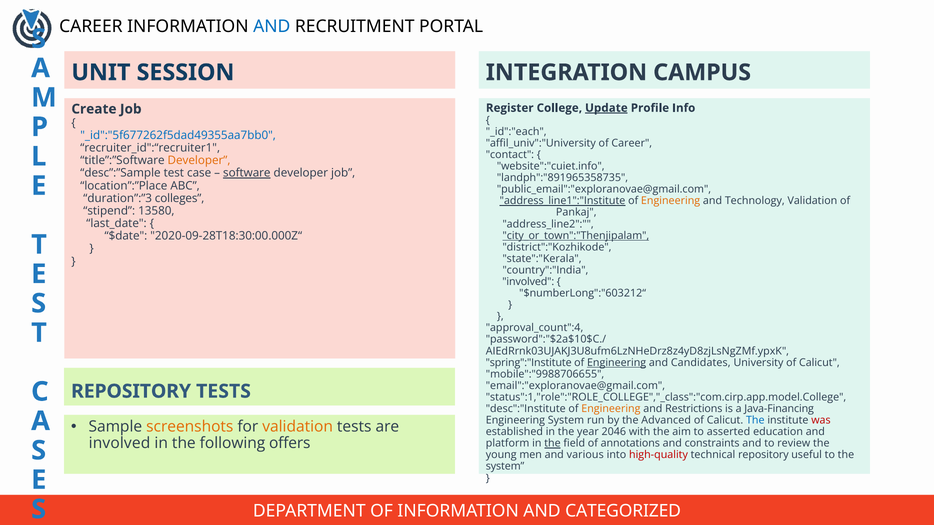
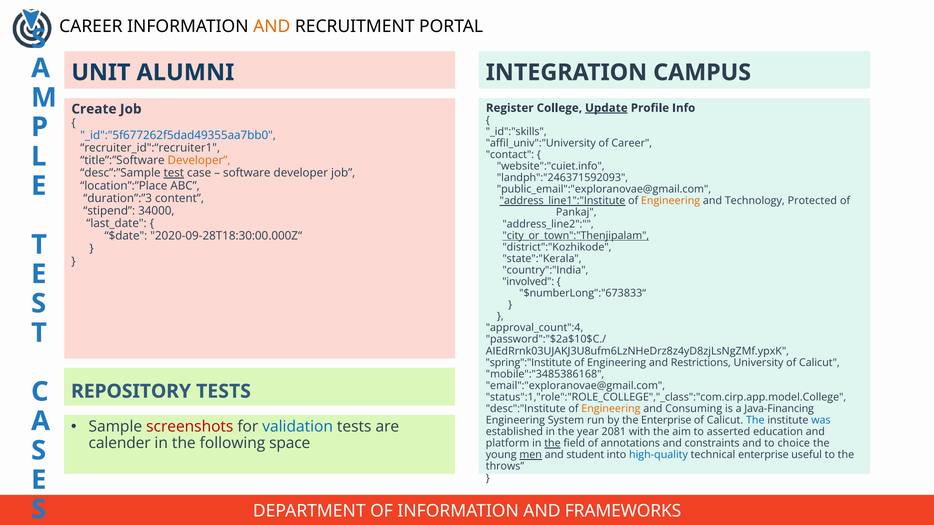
AND at (272, 27) colour: blue -> orange
SESSION: SESSION -> ALUMNI
_id":"each: _id":"each -> _id":"skills
test underline: none -> present
software underline: present -> none
landph":"891965358735: landph":"891965358735 -> landph":"246371592093
colleges: colleges -> content
Technology Validation: Validation -> Protected
13580: 13580 -> 34000
$numberLong":"603212“: $numberLong":"603212“ -> $numberLong":"673833“
Engineering at (617, 363) underline: present -> none
Candidates: Candidates -> Restrictions
mobile":"9988706655: mobile":"9988706655 -> mobile":"3485386168
Restrictions: Restrictions -> Consuming
the Advanced: Advanced -> Enterprise
was colour: red -> blue
screenshots colour: orange -> red
validation at (298, 427) colour: orange -> blue
2046: 2046 -> 2081
involved at (120, 444): involved -> calender
offers: offers -> space
review: review -> choice
men underline: none -> present
various: various -> student
high-quality colour: red -> blue
technical repository: repository -> enterprise
system at (505, 467): system -> throws
CATEGORIZED: CATEGORIZED -> FRAMEWORKS
